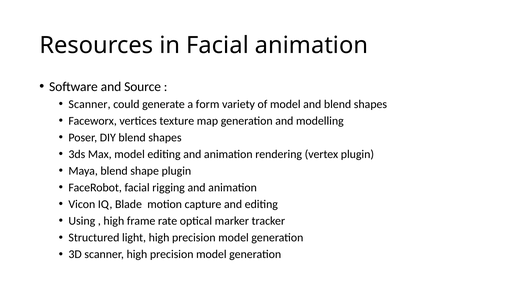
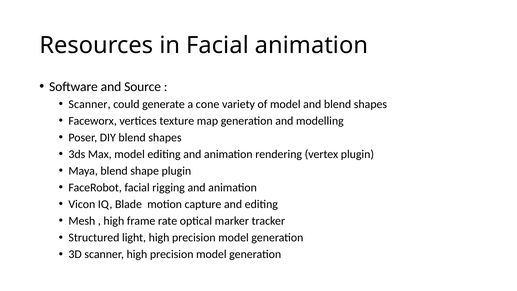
form: form -> cone
Using: Using -> Mesh
